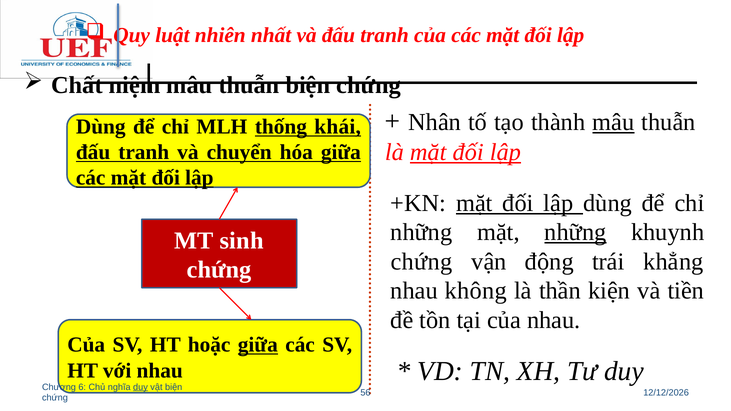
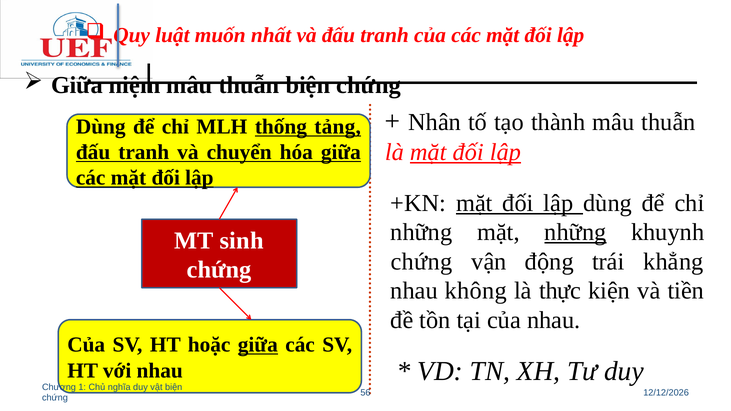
nhiên: nhiên -> muốn
Chất at (77, 85): Chất -> Giữa
mâu at (613, 122) underline: present -> none
khái: khái -> tảng
thần: thần -> thực
6: 6 -> 1
duy at (140, 387) underline: present -> none
